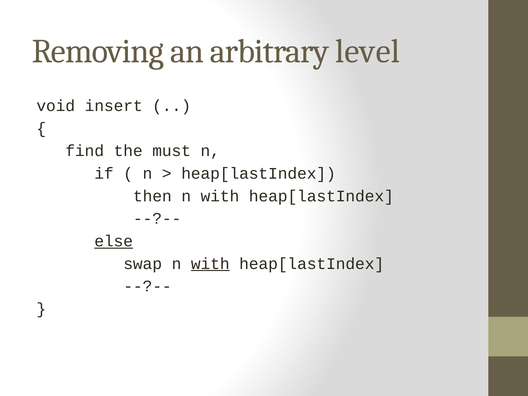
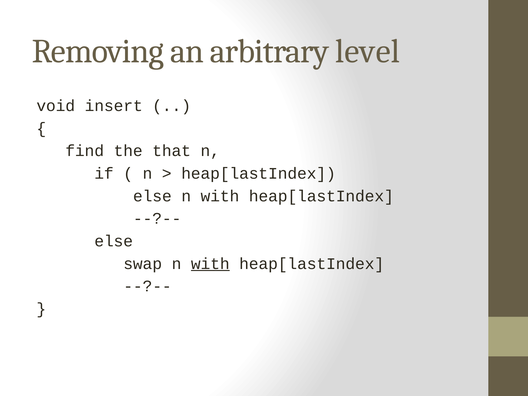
must: must -> that
then at (152, 196): then -> else
else at (114, 241) underline: present -> none
